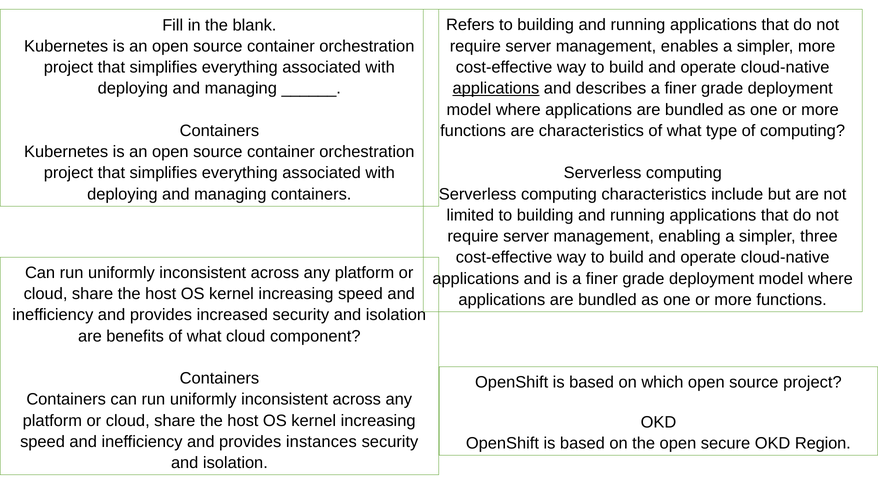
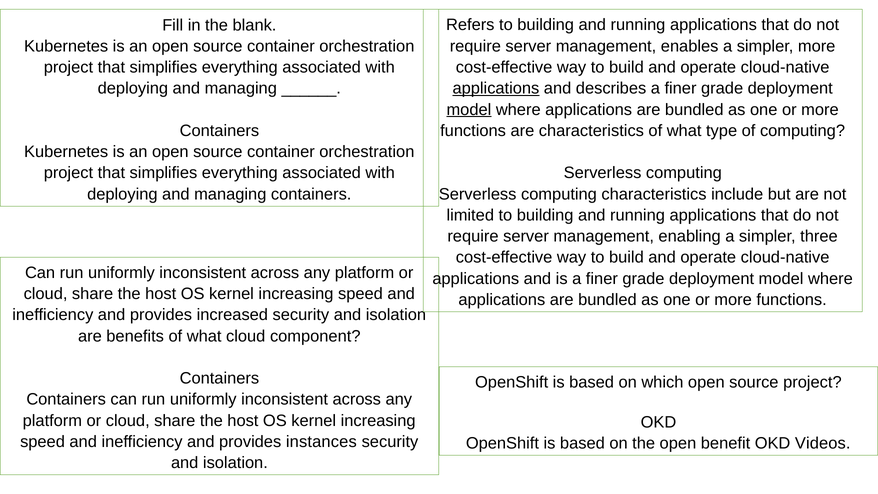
model at (469, 110) underline: none -> present
secure: secure -> benefit
Region: Region -> Videos
